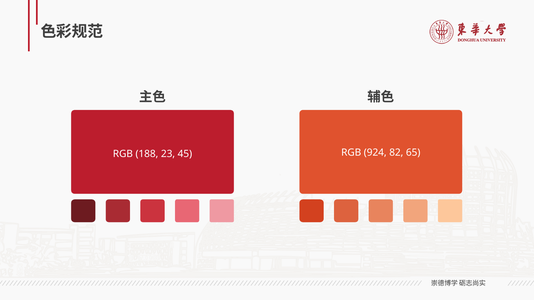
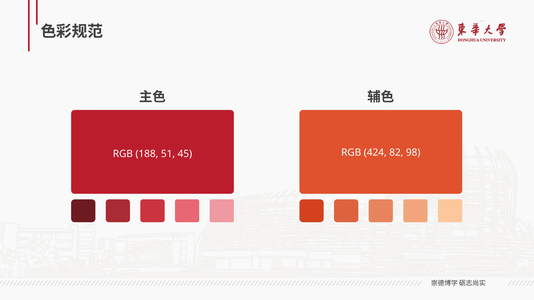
23: 23 -> 51
924: 924 -> 424
65: 65 -> 98
